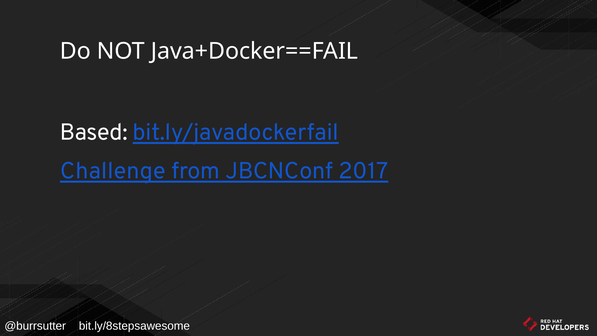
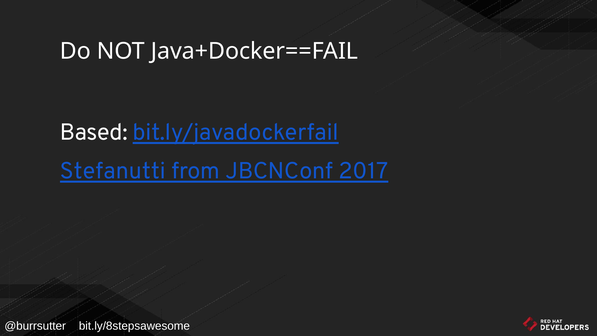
Challenge: Challenge -> Stefanutti
